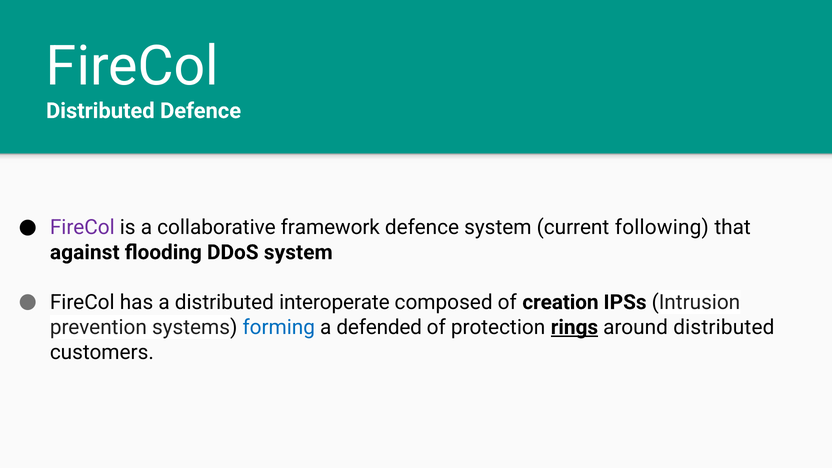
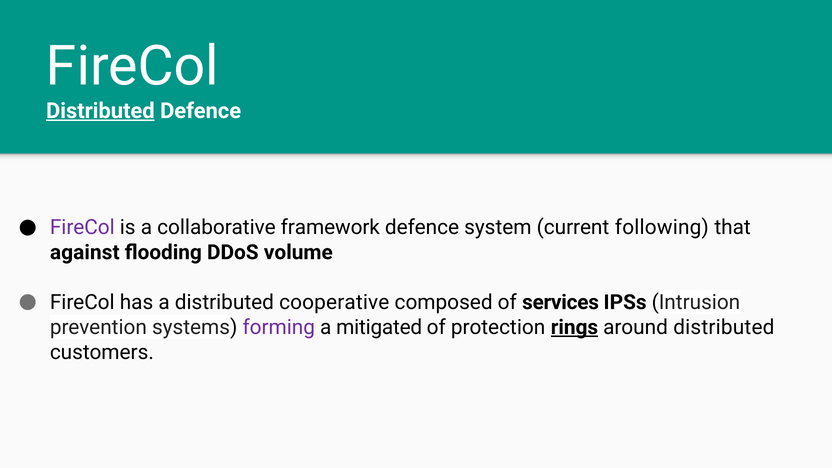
Distributed at (100, 111) underline: none -> present
DDoS system: system -> volume
interoperate: interoperate -> cooperative
creation: creation -> services
forming colour: blue -> purple
defended: defended -> mitigated
